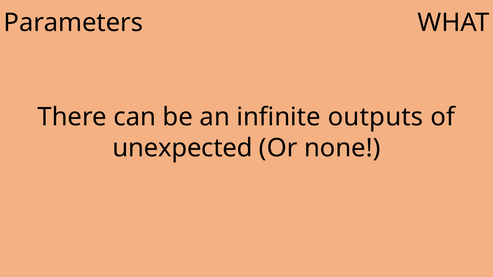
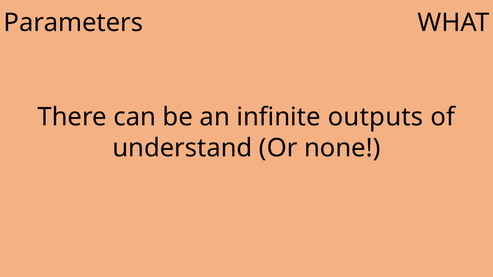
unexpected: unexpected -> understand
